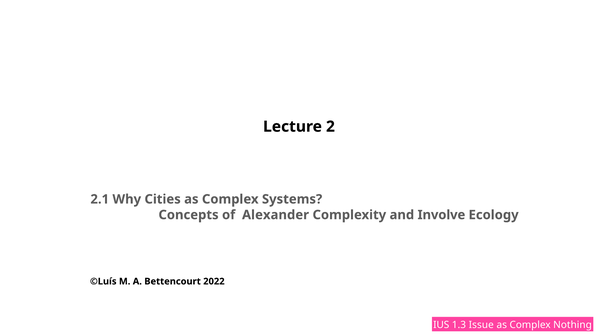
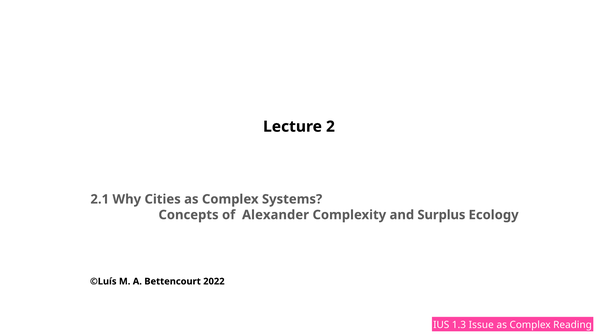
Involve: Involve -> Surplus
Nothing: Nothing -> Reading
